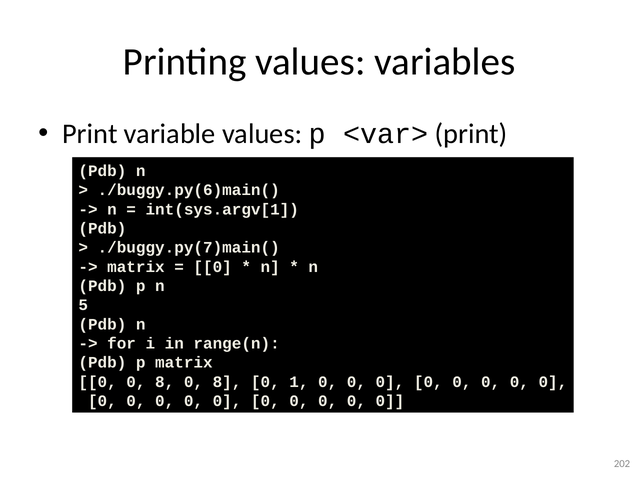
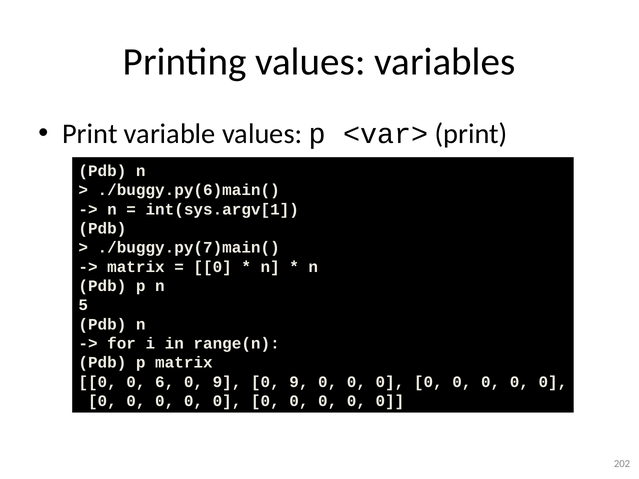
0 0 8: 8 -> 6
8 at (227, 382): 8 -> 9
1 at (299, 382): 1 -> 9
